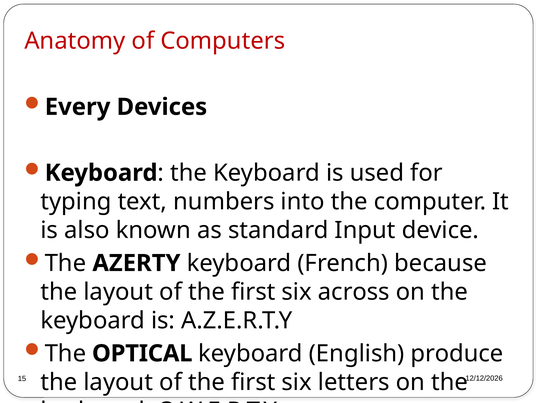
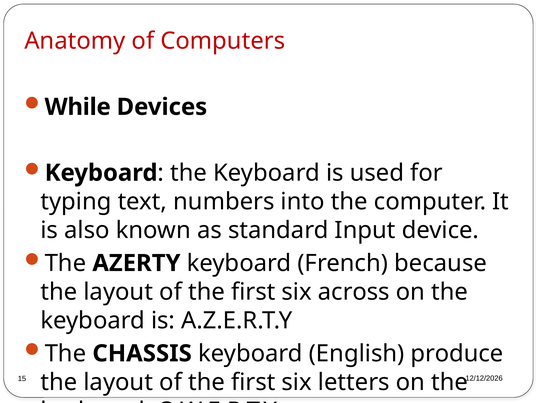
Every: Every -> While
OPTICAL: OPTICAL -> CHASSIS
